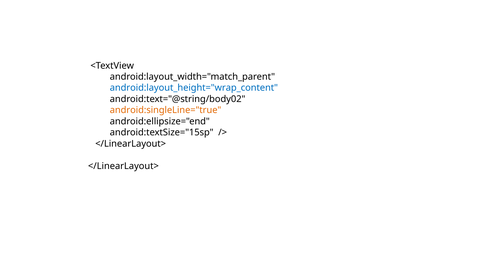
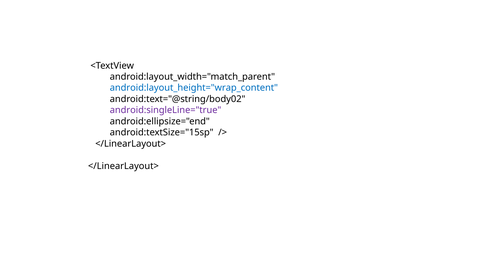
android:singleLine="true colour: orange -> purple
